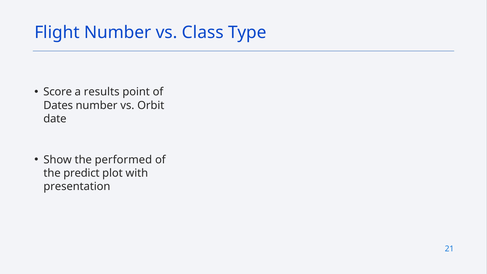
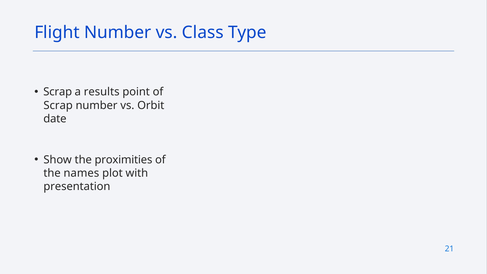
Score at (58, 92): Score -> Scrap
Dates at (58, 105): Dates -> Scrap
performed: performed -> proximities
predict: predict -> names
